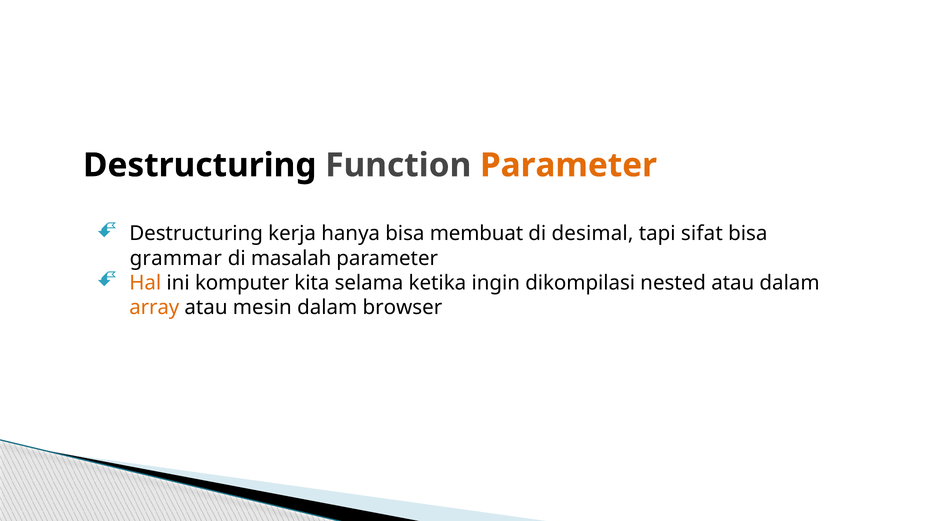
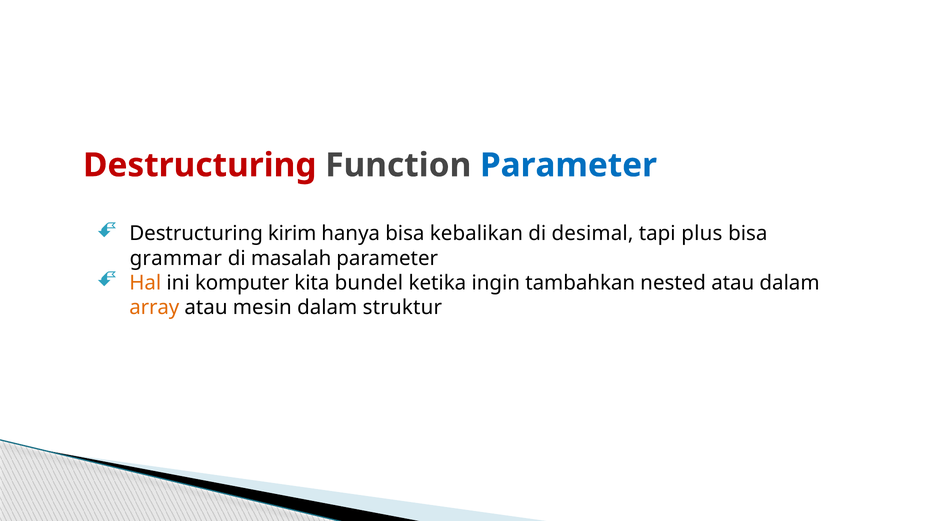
Destructuring at (200, 165) colour: black -> red
Parameter at (568, 165) colour: orange -> blue
kerja: kerja -> kirim
membuat: membuat -> kebalikan
sifat: sifat -> plus
selama: selama -> bundel
dikompilasi: dikompilasi -> tambahkan
browser: browser -> struktur
